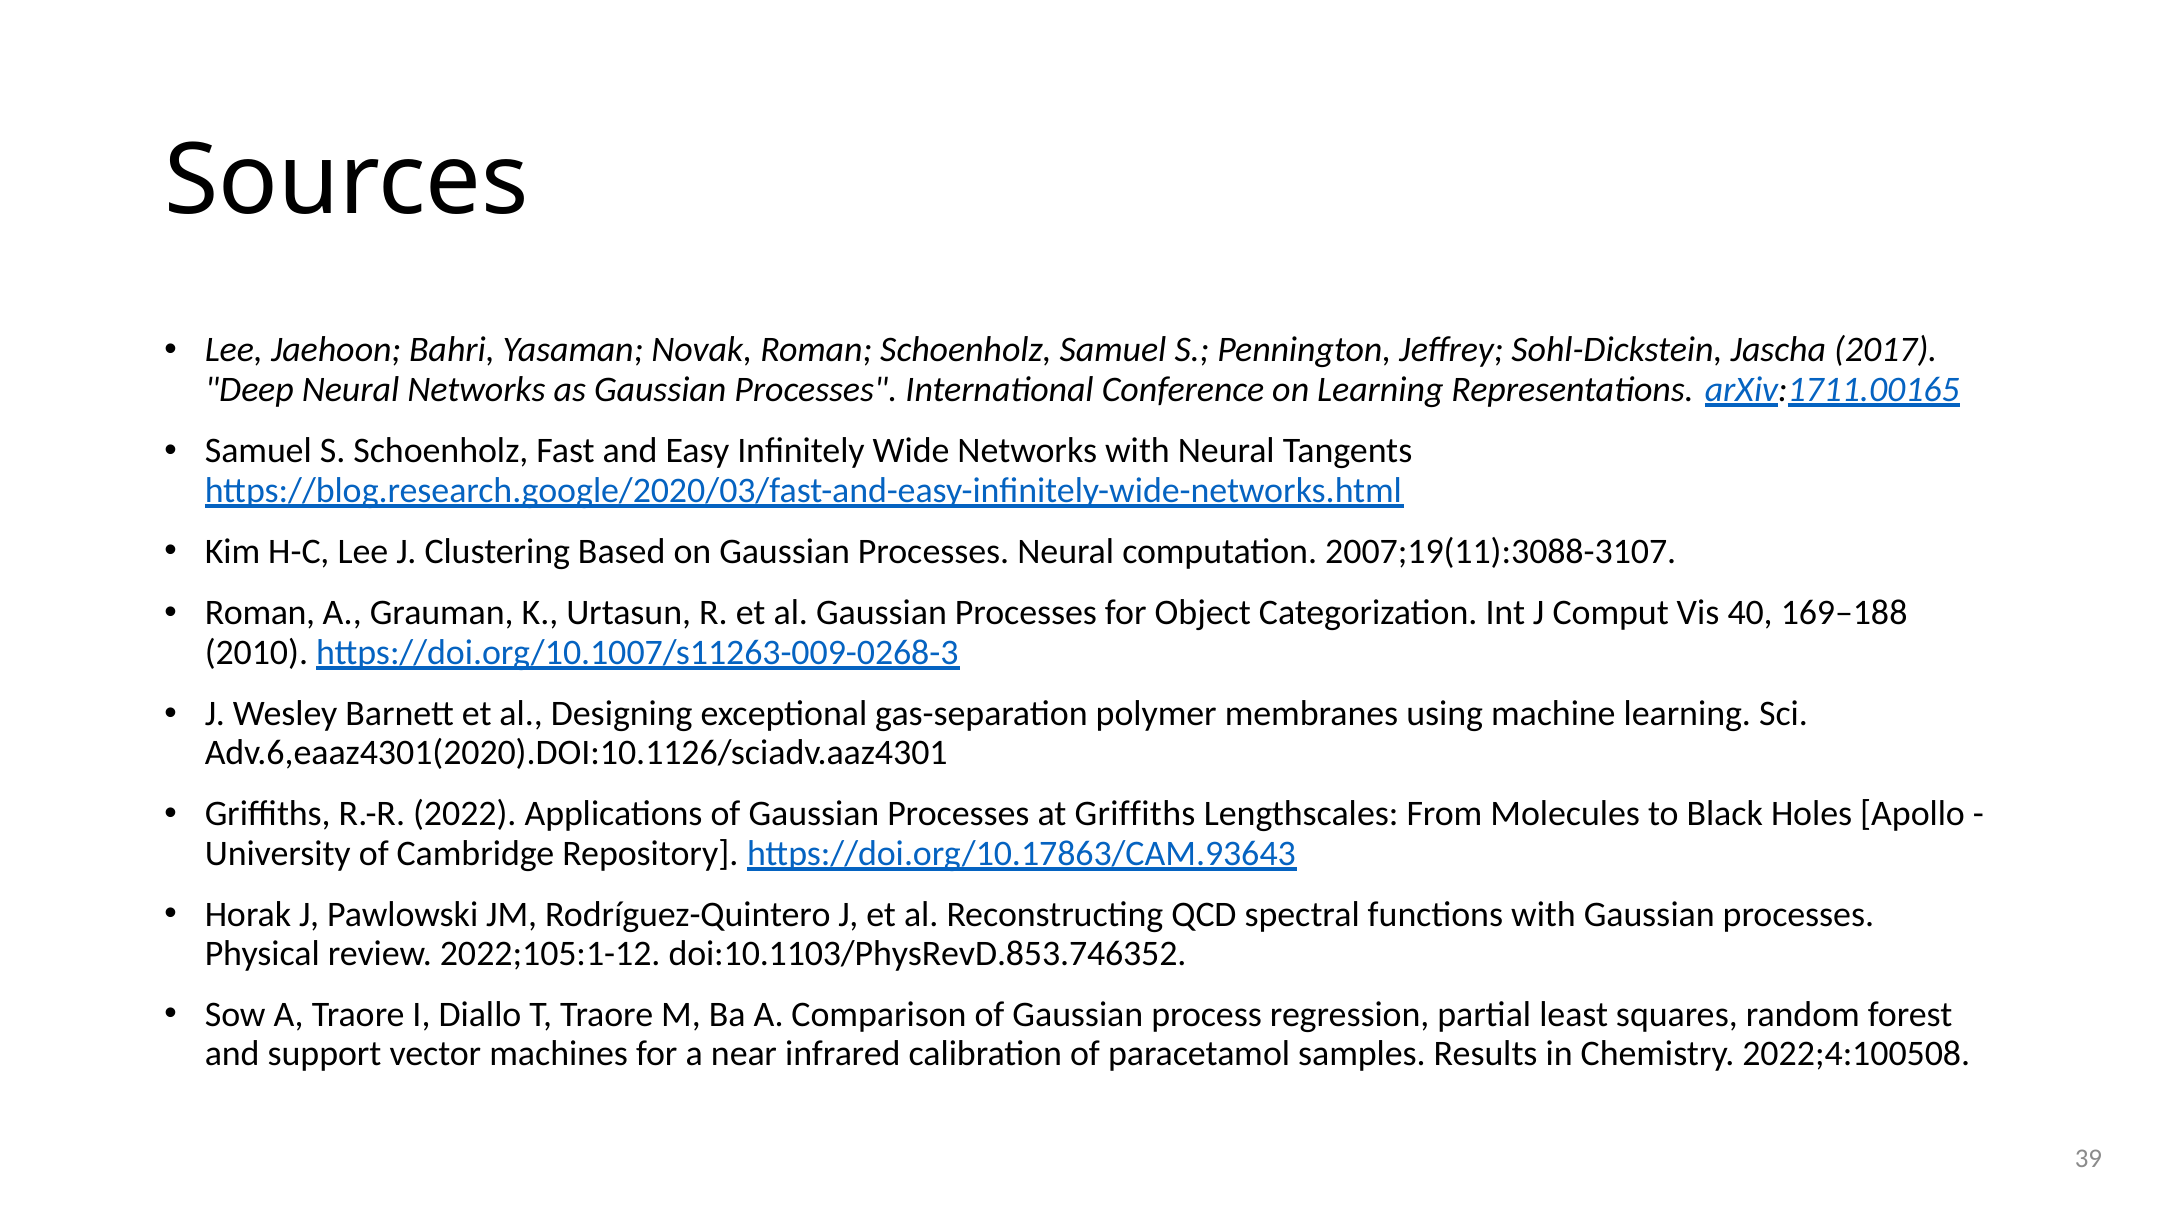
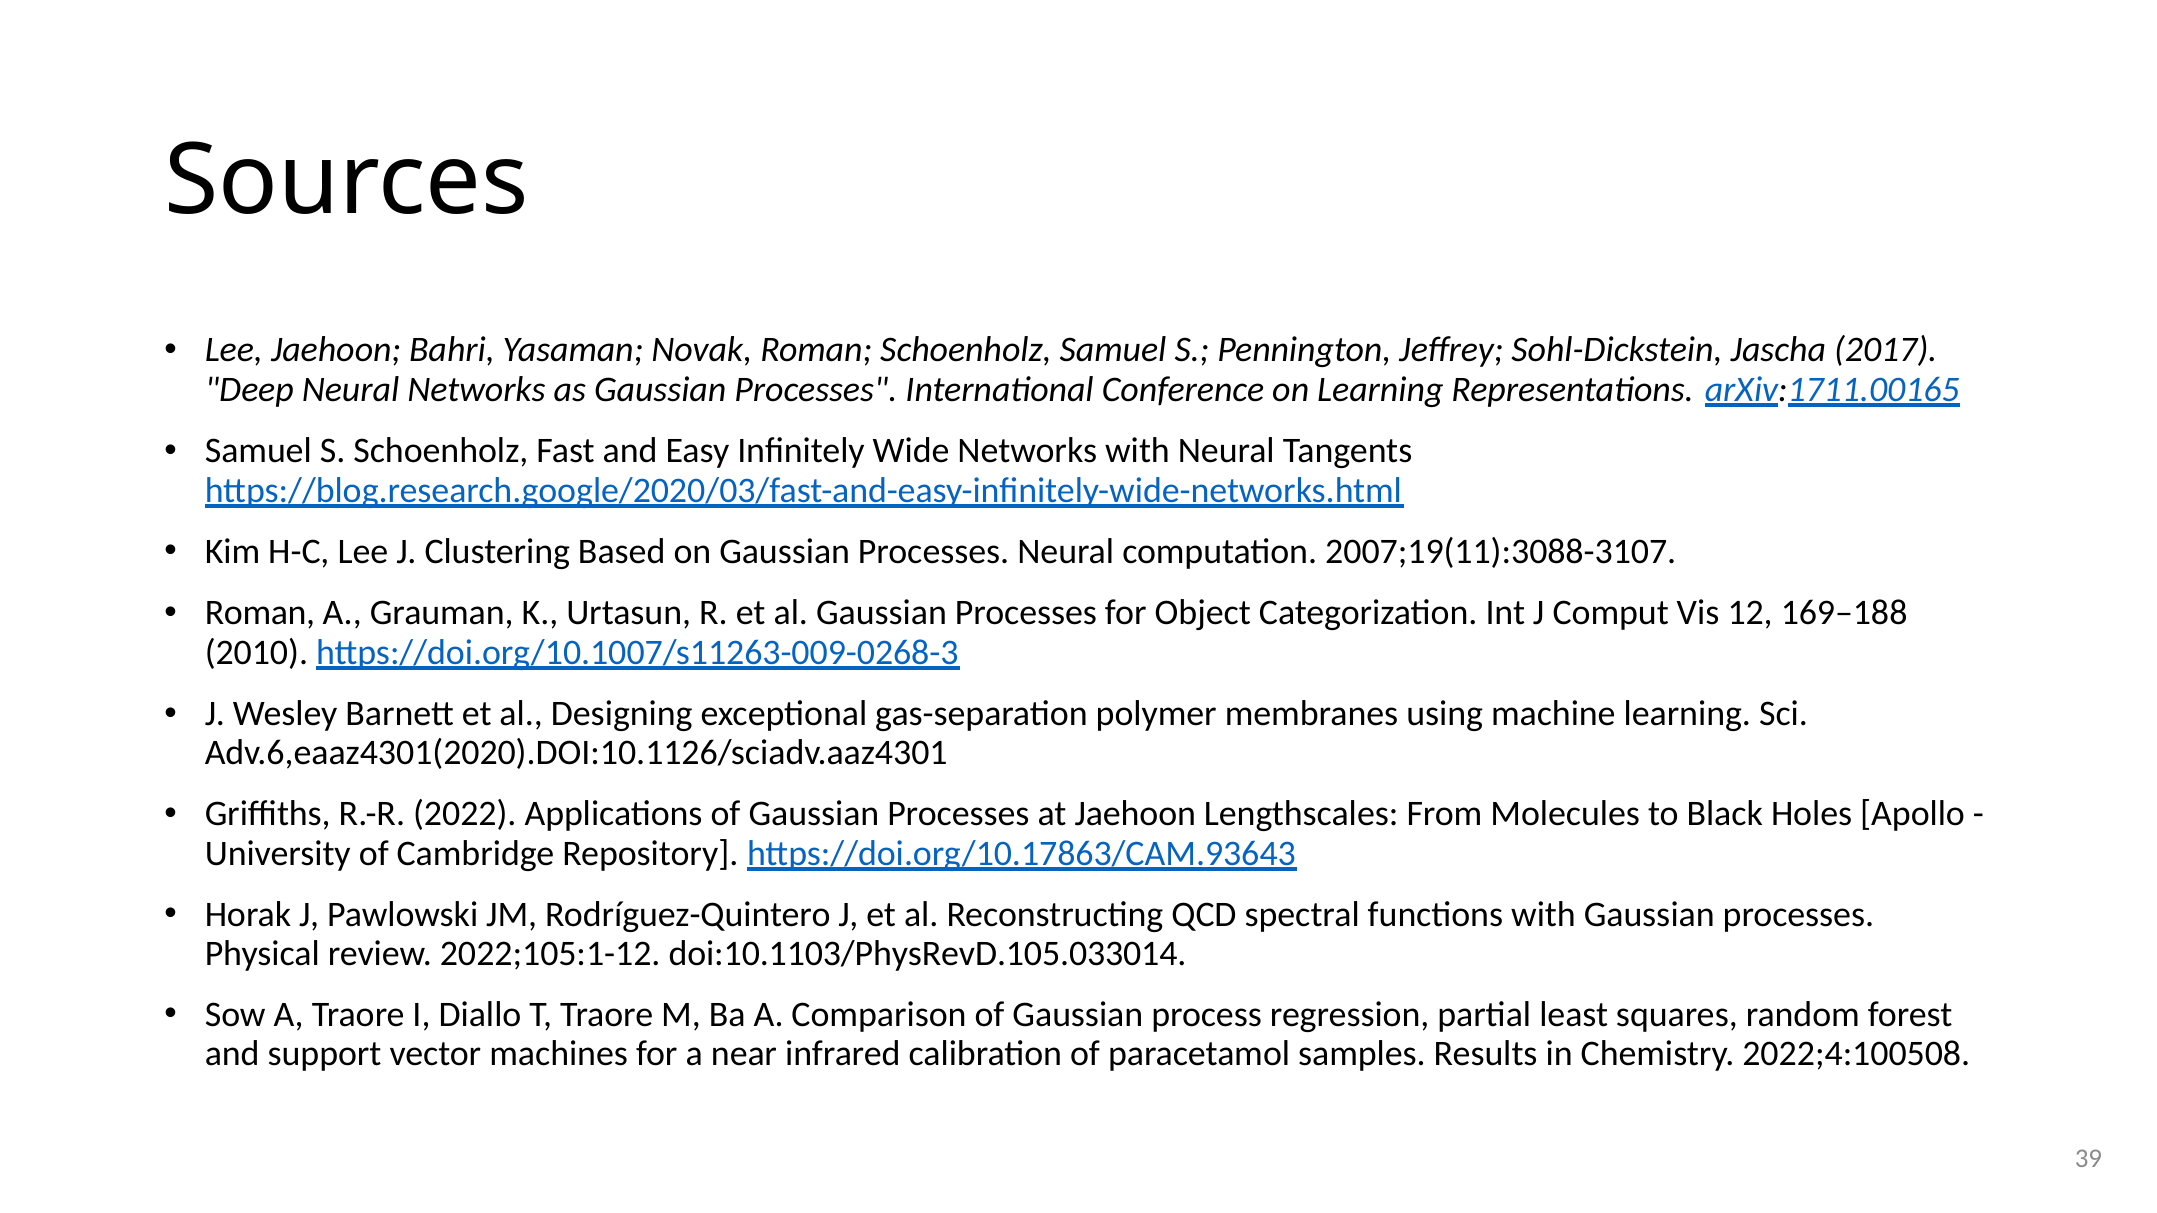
40: 40 -> 12
at Griffiths: Griffiths -> Jaehoon
doi:10.1103/PhysRevD.853.746352: doi:10.1103/PhysRevD.853.746352 -> doi:10.1103/PhysRevD.105.033014
